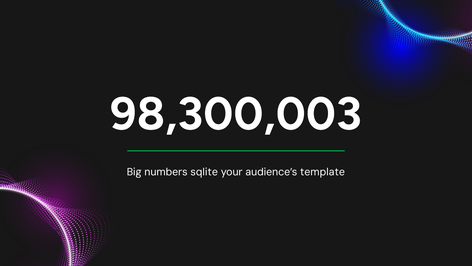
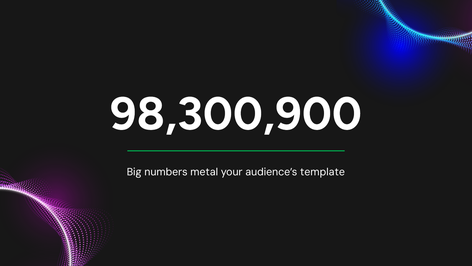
98,300,003: 98,300,003 -> 98,300,900
sqlite: sqlite -> metal
